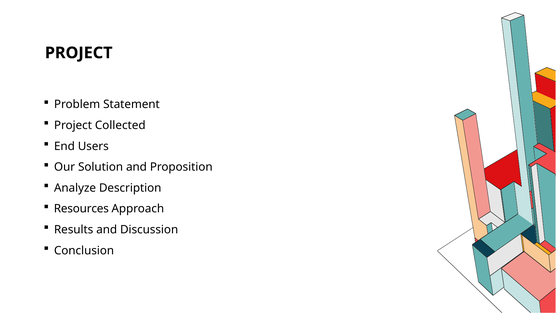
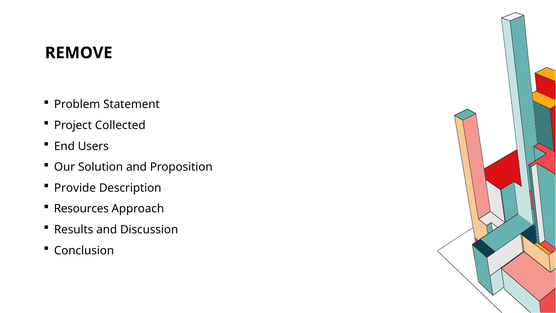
PROJECT at (79, 53): PROJECT -> REMOVE
Analyze: Analyze -> Provide
